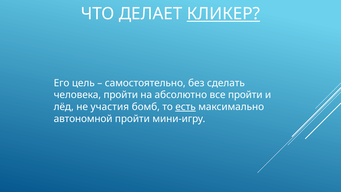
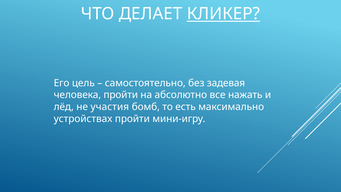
сделать: сделать -> задевая
все пройти: пройти -> нажать
есть underline: present -> none
автономной: автономной -> устройствах
